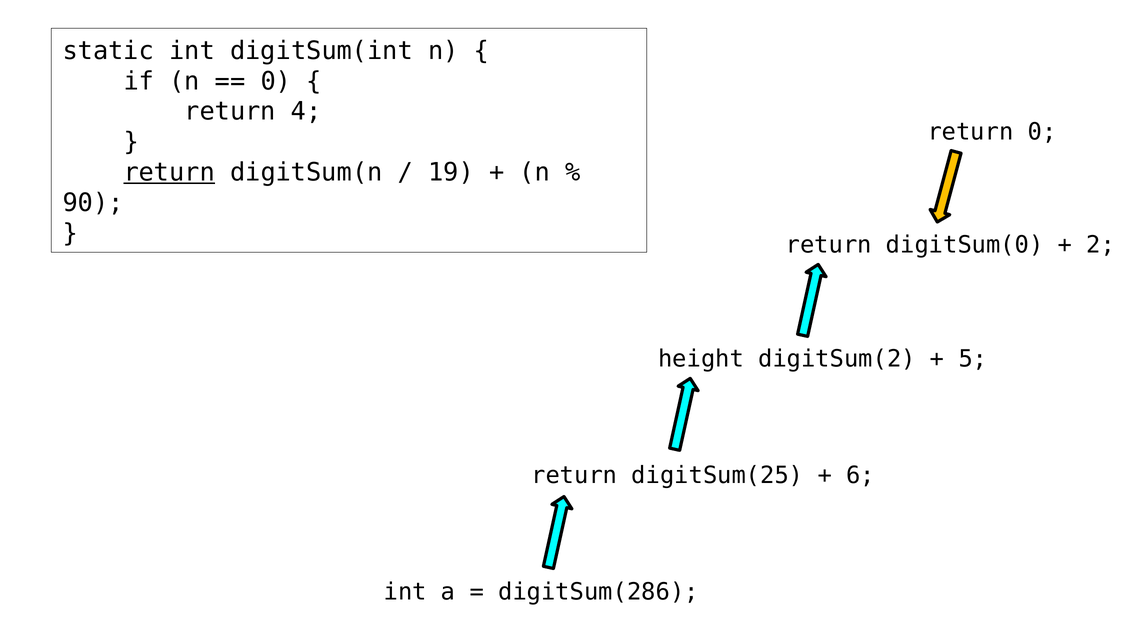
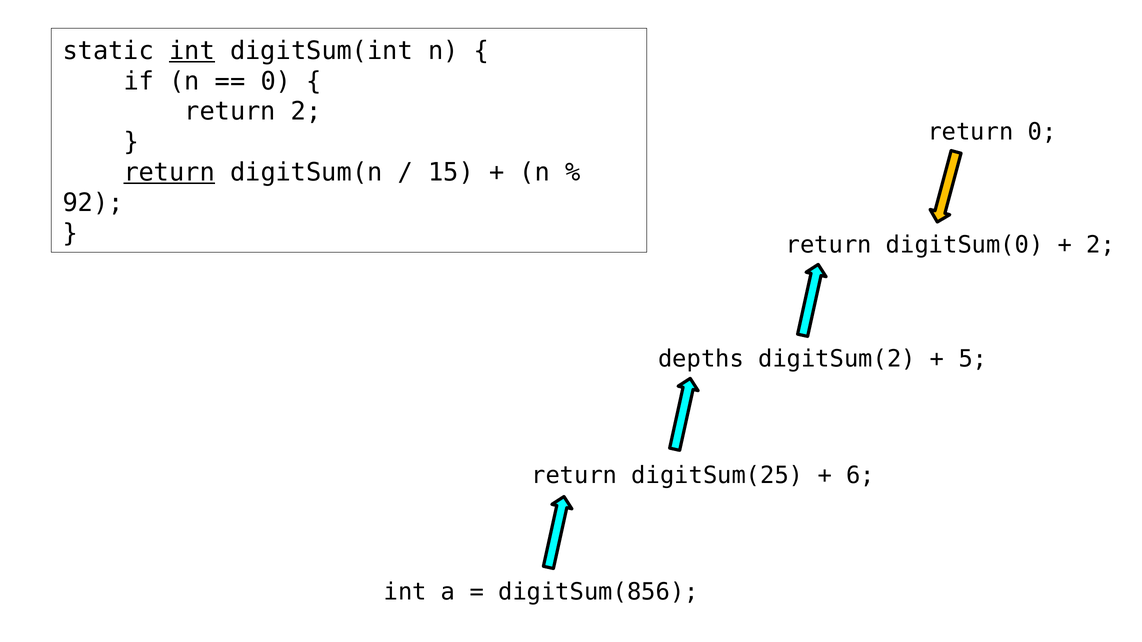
int at (192, 51) underline: none -> present
return 4: 4 -> 2
19: 19 -> 15
90: 90 -> 92
height: height -> depths
digitSum(286: digitSum(286 -> digitSum(856
